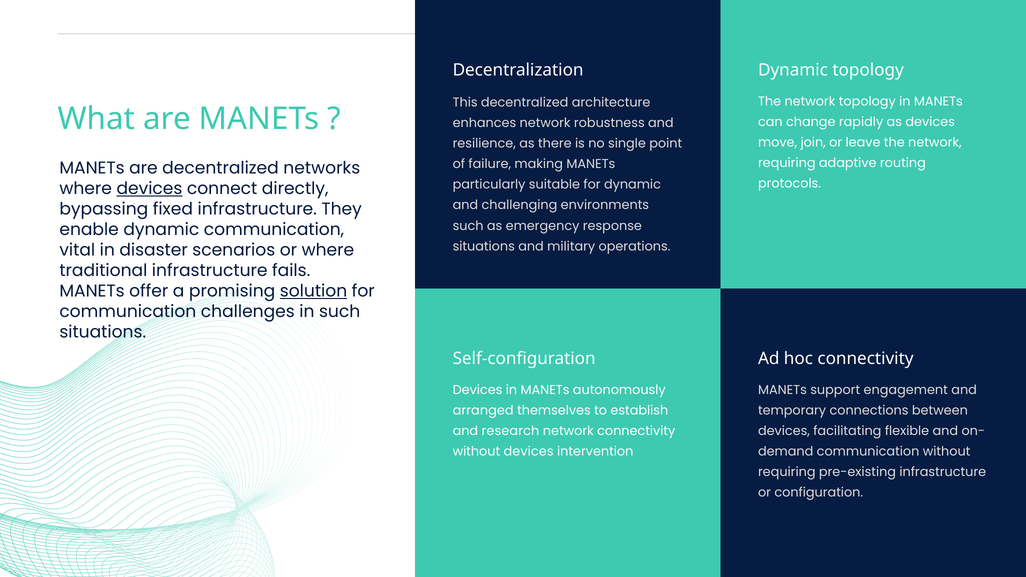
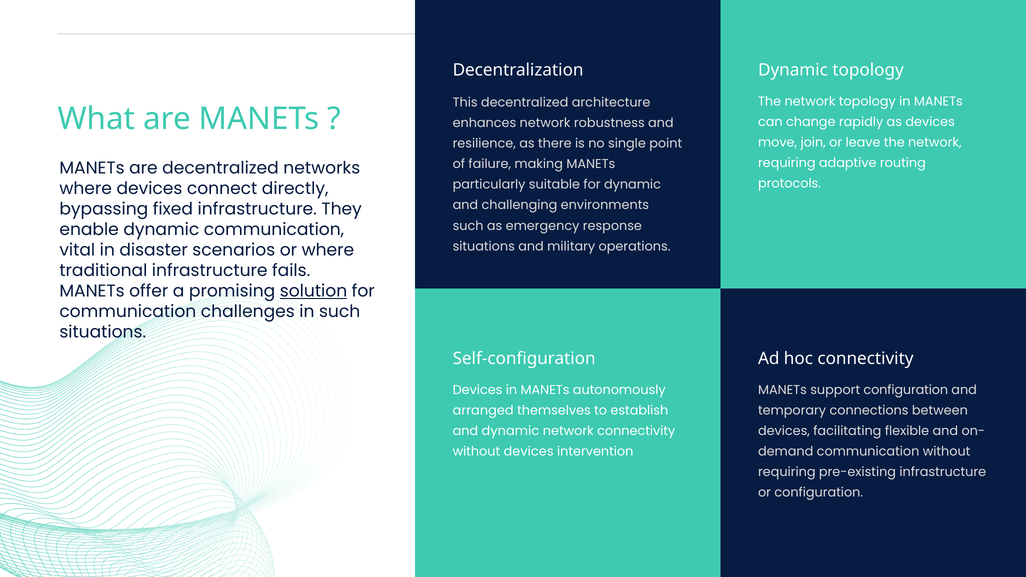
devices at (149, 188) underline: present -> none
support engagement: engagement -> configuration
and research: research -> dynamic
